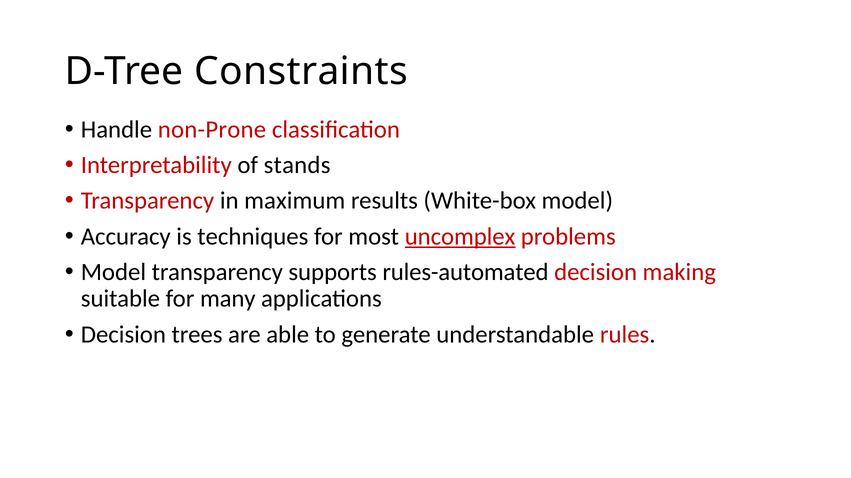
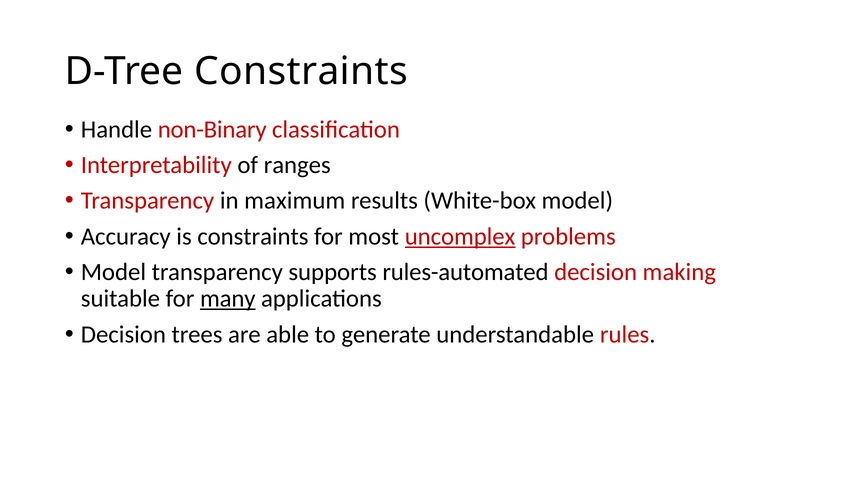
non-Prone: non-Prone -> non-Binary
stands: stands -> ranges
is techniques: techniques -> constraints
many underline: none -> present
